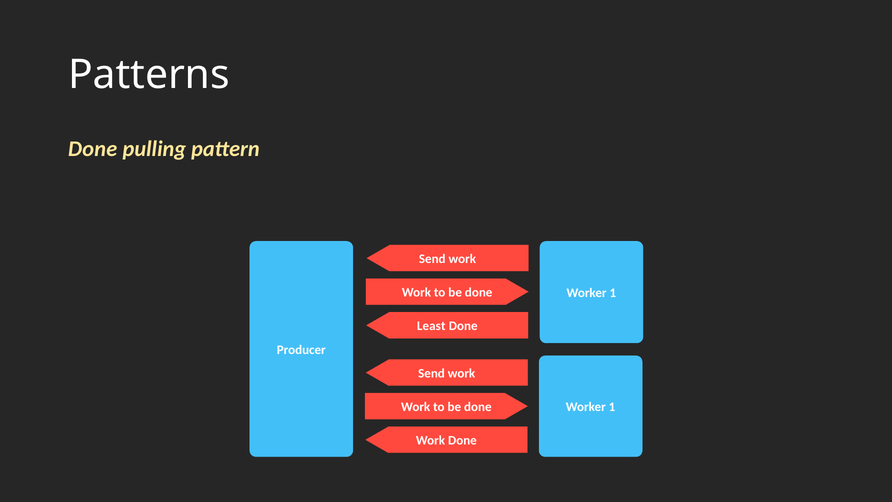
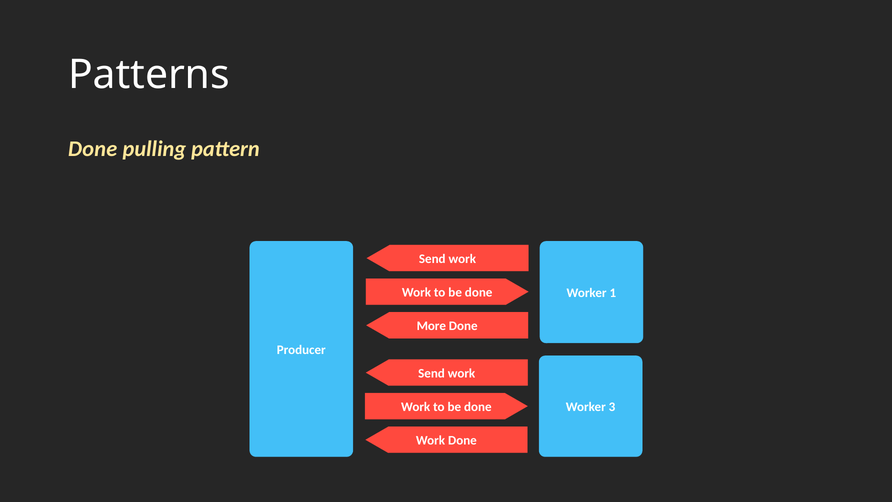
Least: Least -> More
1 at (612, 407): 1 -> 3
